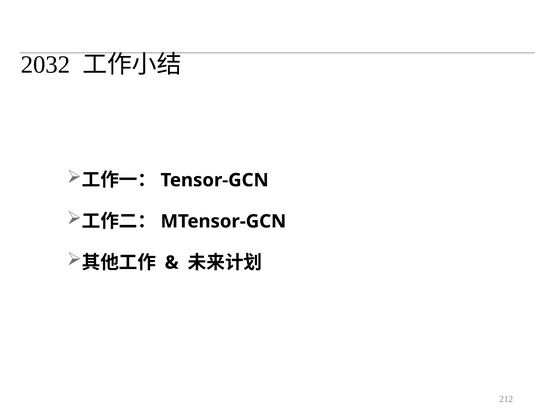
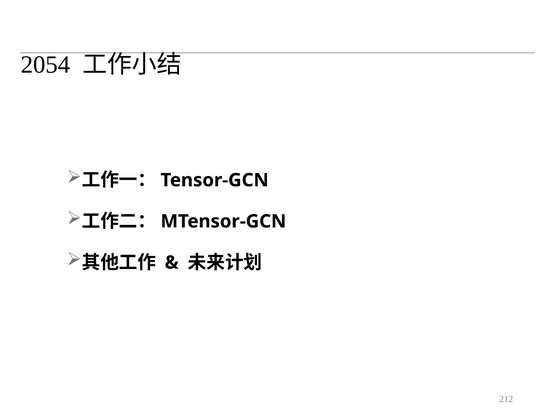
2032: 2032 -> 2054
